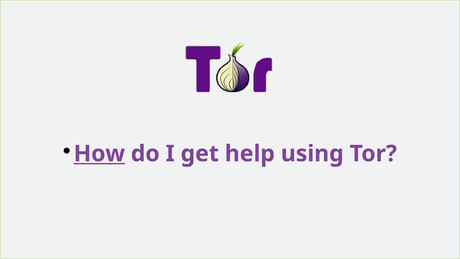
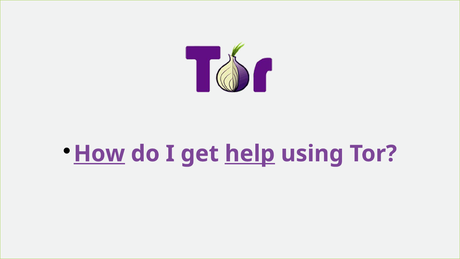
help underline: none -> present
